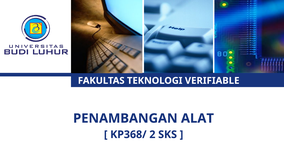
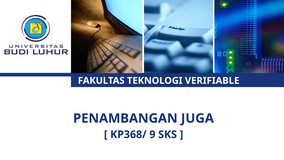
ALAT: ALAT -> JUGA
2: 2 -> 9
